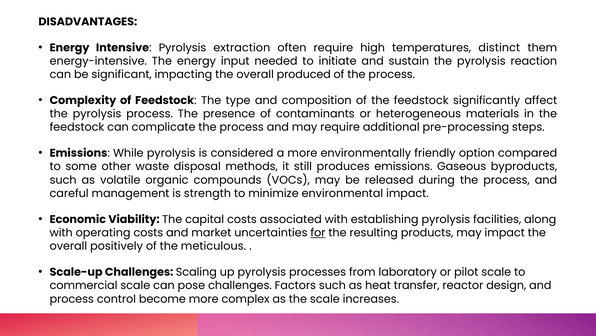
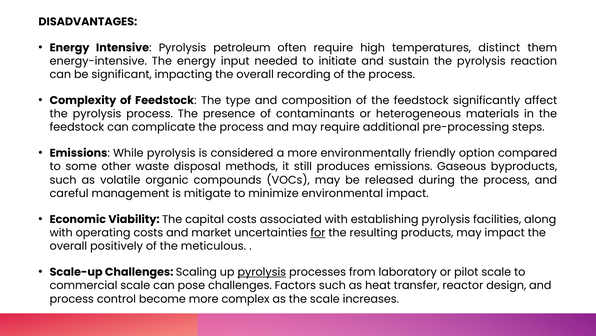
extraction: extraction -> petroleum
produced: produced -> recording
strength: strength -> mitigate
pyrolysis at (262, 271) underline: none -> present
